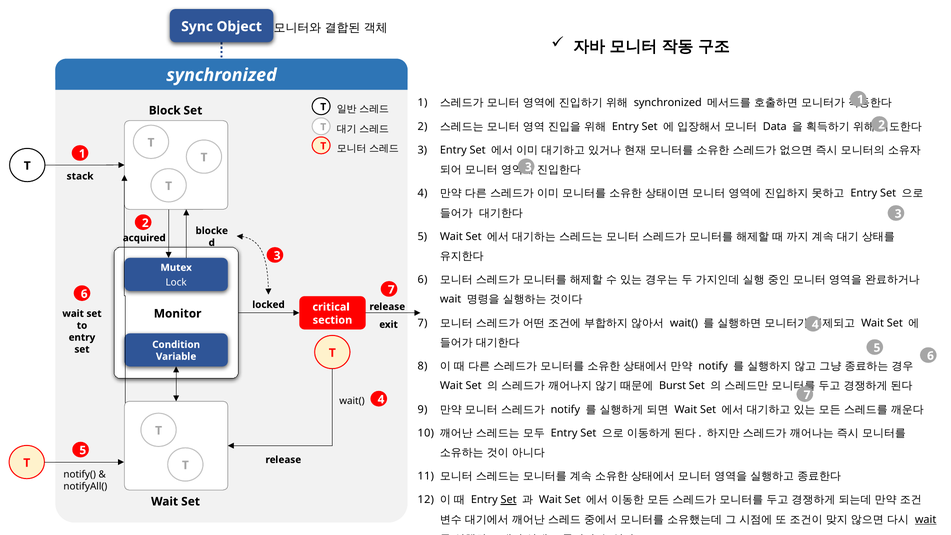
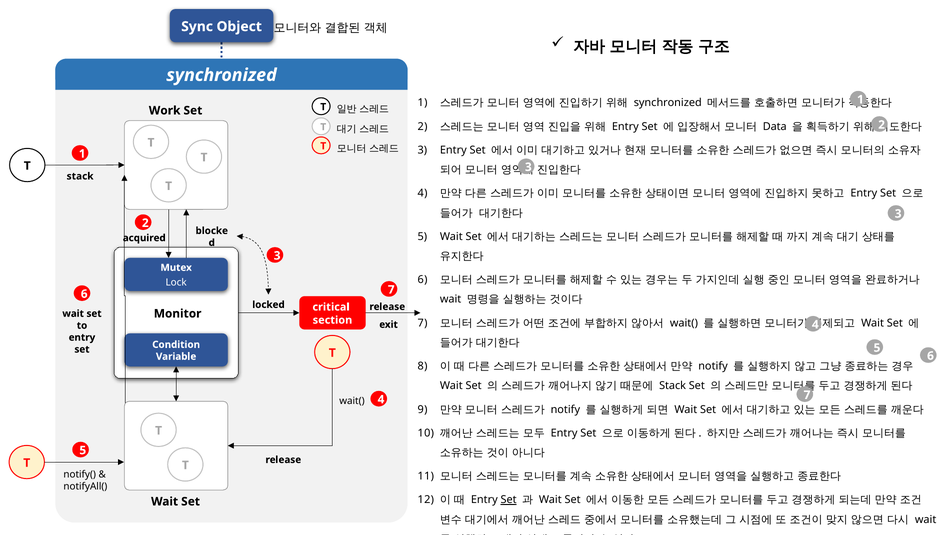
Block: Block -> Work
Burst at (673, 386): Burst -> Stack
wait at (926, 519) underline: present -> none
